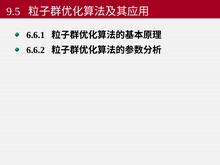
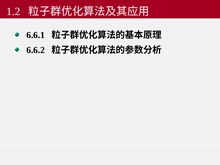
9.5: 9.5 -> 1.2
